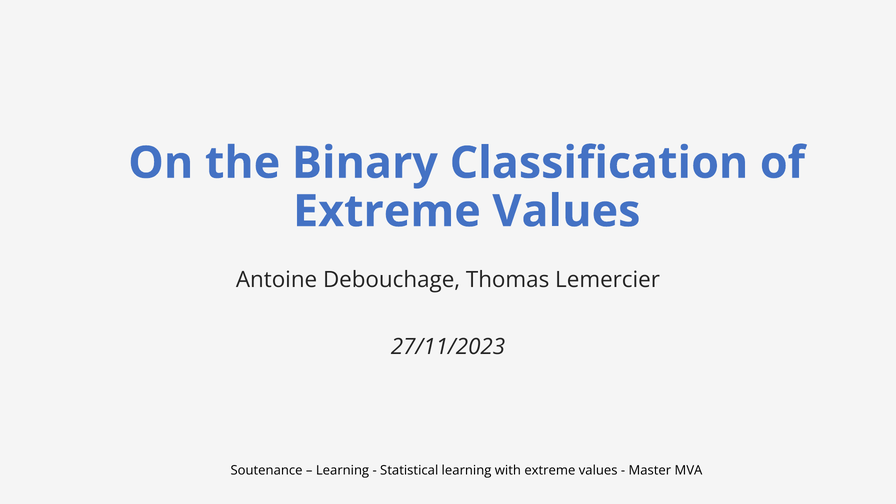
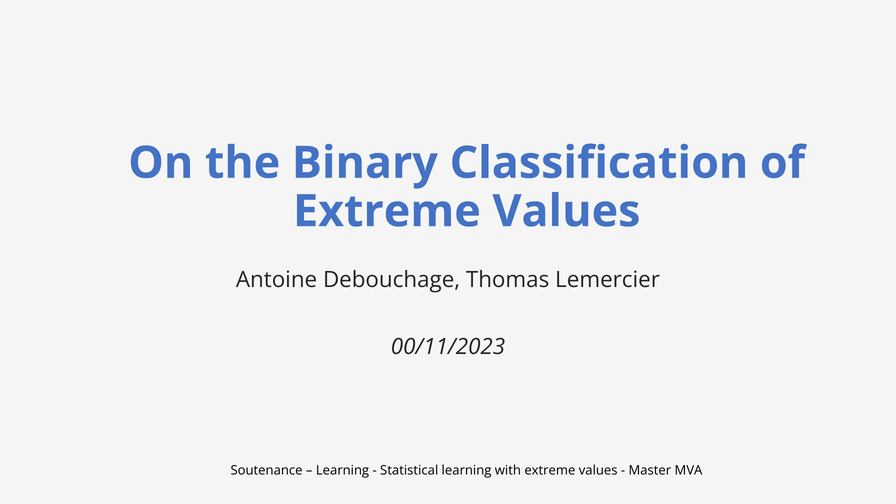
27/11/2023: 27/11/2023 -> 00/11/2023
